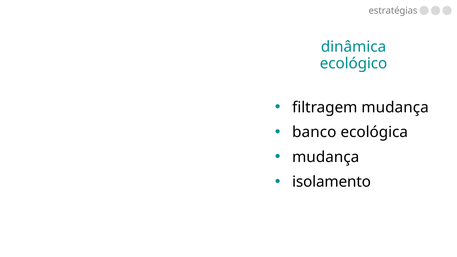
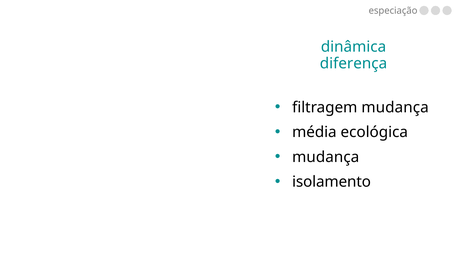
estratégias: estratégias -> especiação
ecológico: ecológico -> diferença
banco: banco -> média
